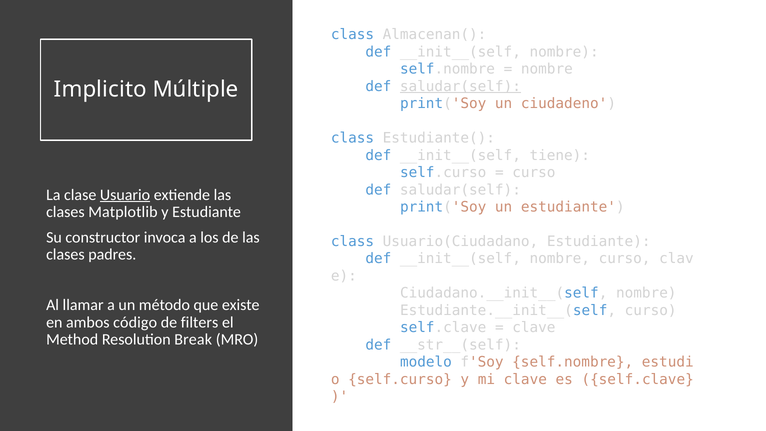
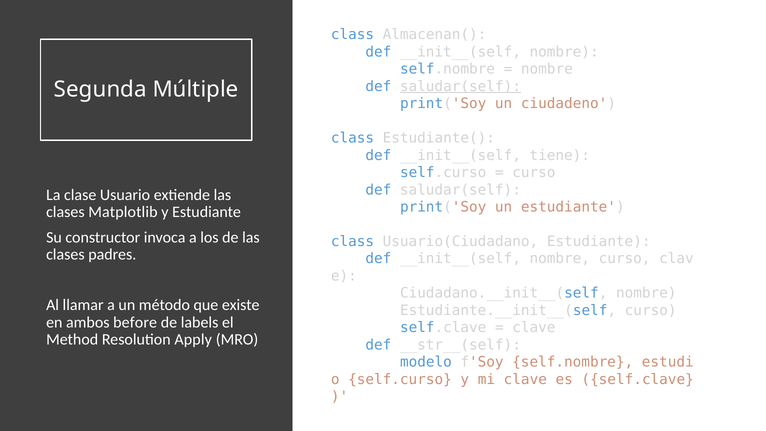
Implicito: Implicito -> Segunda
Usuario underline: present -> none
código: código -> before
filters: filters -> labels
Break: Break -> Apply
